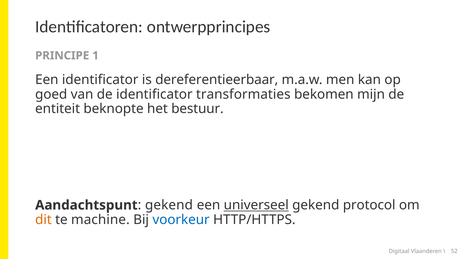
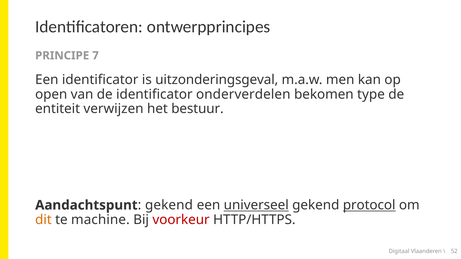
1: 1 -> 7
dereferentieerbaar: dereferentieerbaar -> uitzonderingsgeval
goed: goed -> open
transformaties: transformaties -> onderverdelen
mijn: mijn -> type
beknopte: beknopte -> verwijzen
protocol underline: none -> present
voorkeur colour: blue -> red
